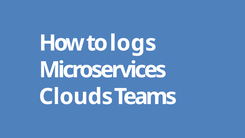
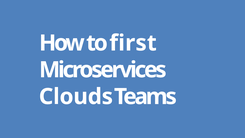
logs: logs -> first
